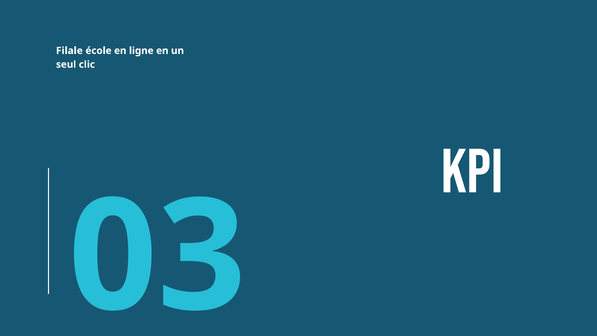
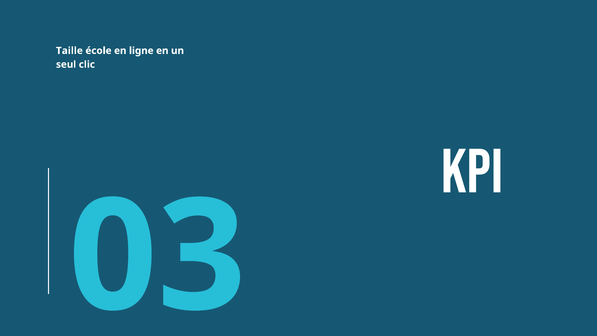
Filale: Filale -> Taille
